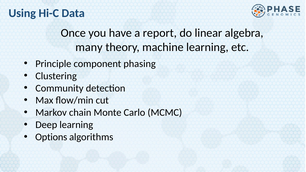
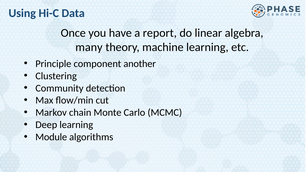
phasing: phasing -> another
Options: Options -> Module
